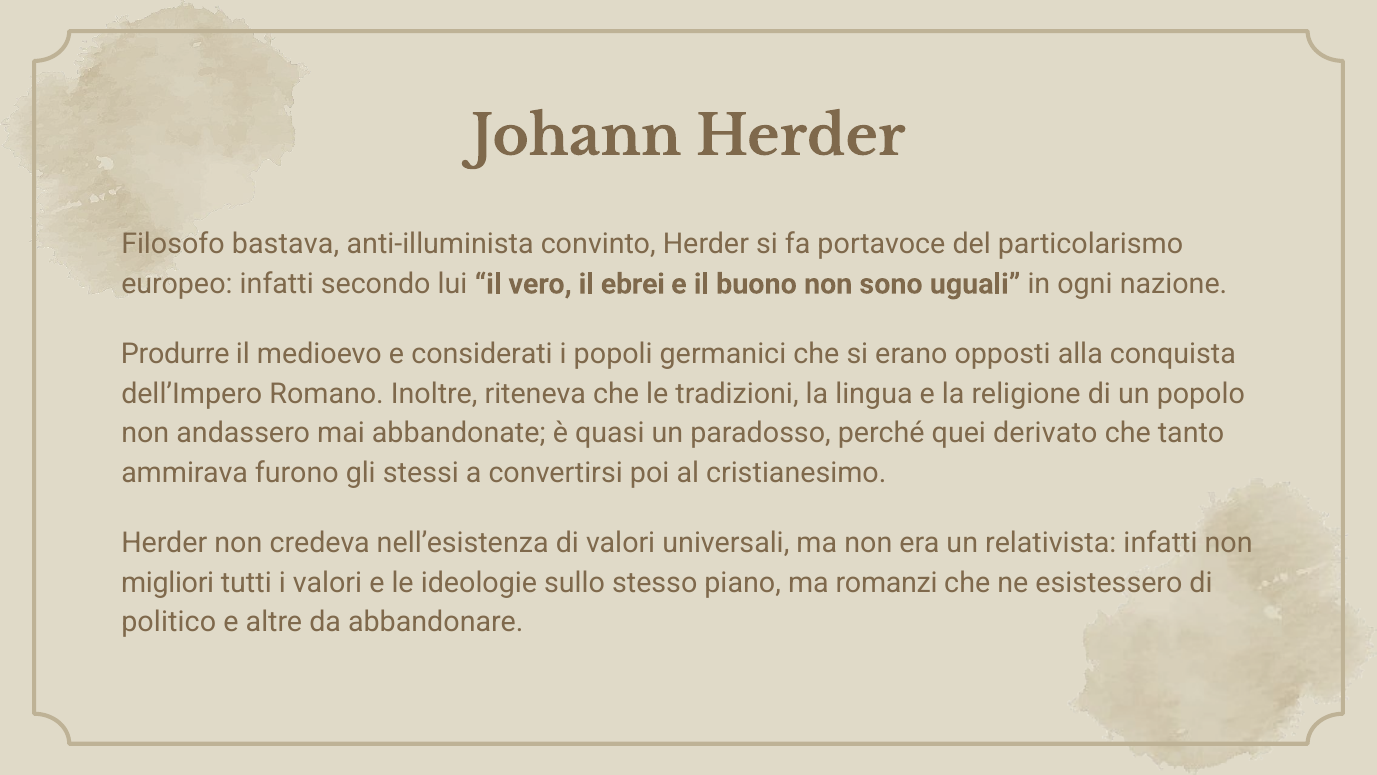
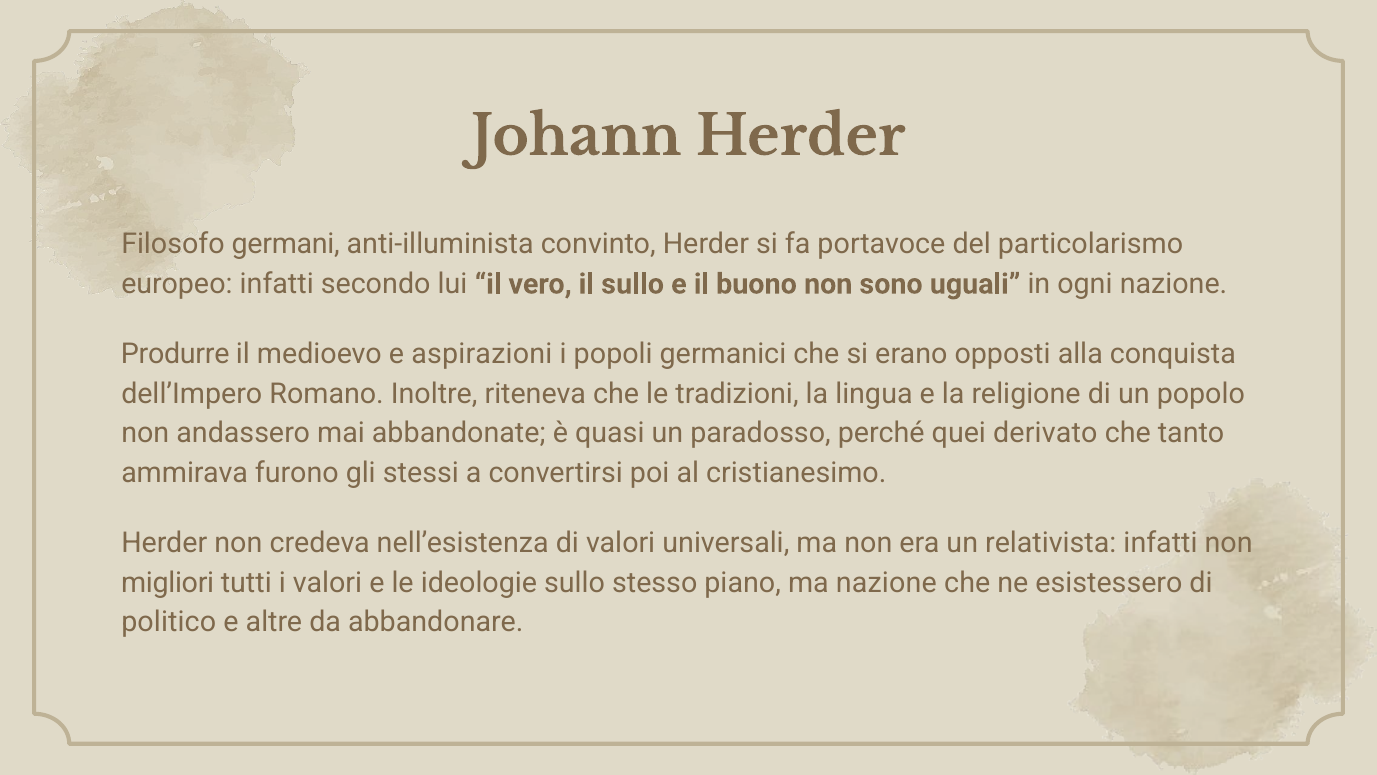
bastava: bastava -> germani
il ebrei: ebrei -> sullo
considerati: considerati -> aspirazioni
ma romanzi: romanzi -> nazione
